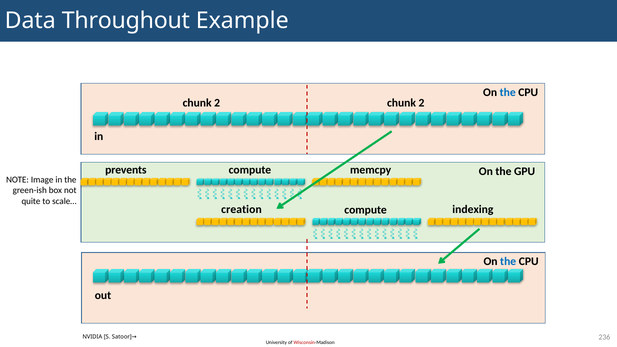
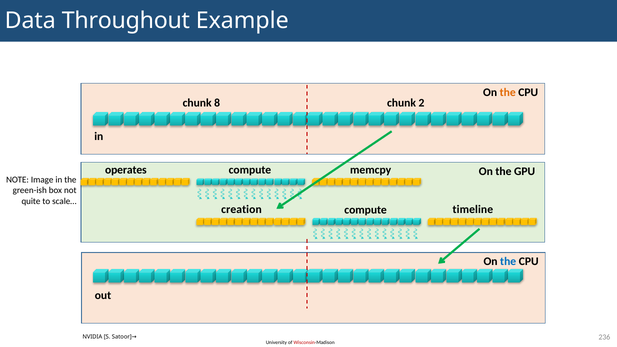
the at (508, 92) colour: blue -> orange
2 at (217, 103): 2 -> 8
prevents: prevents -> operates
indexing: indexing -> timeline
